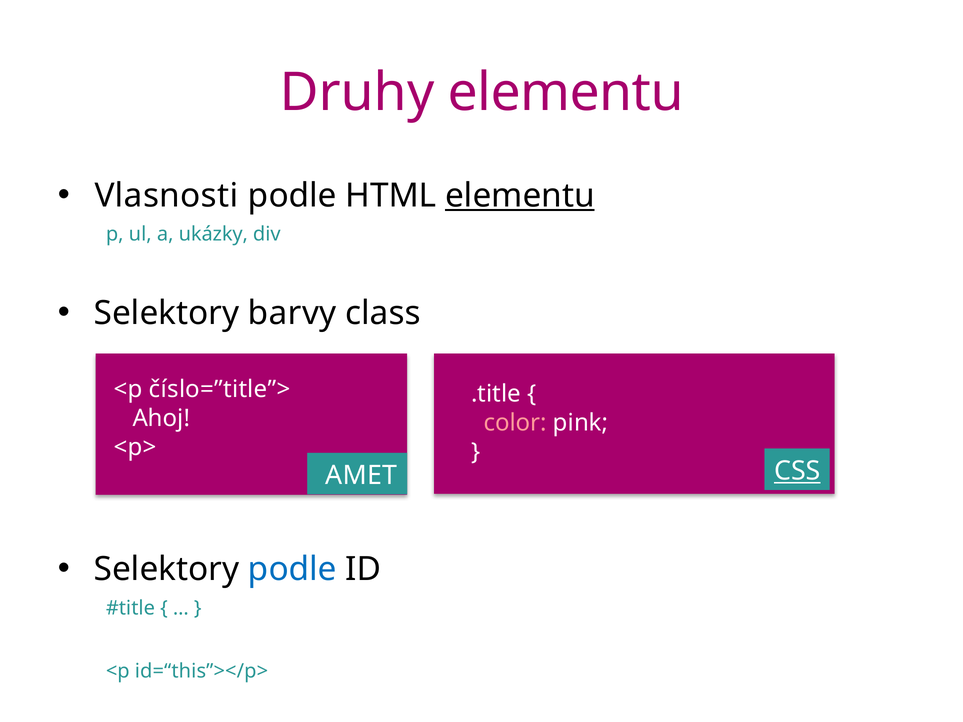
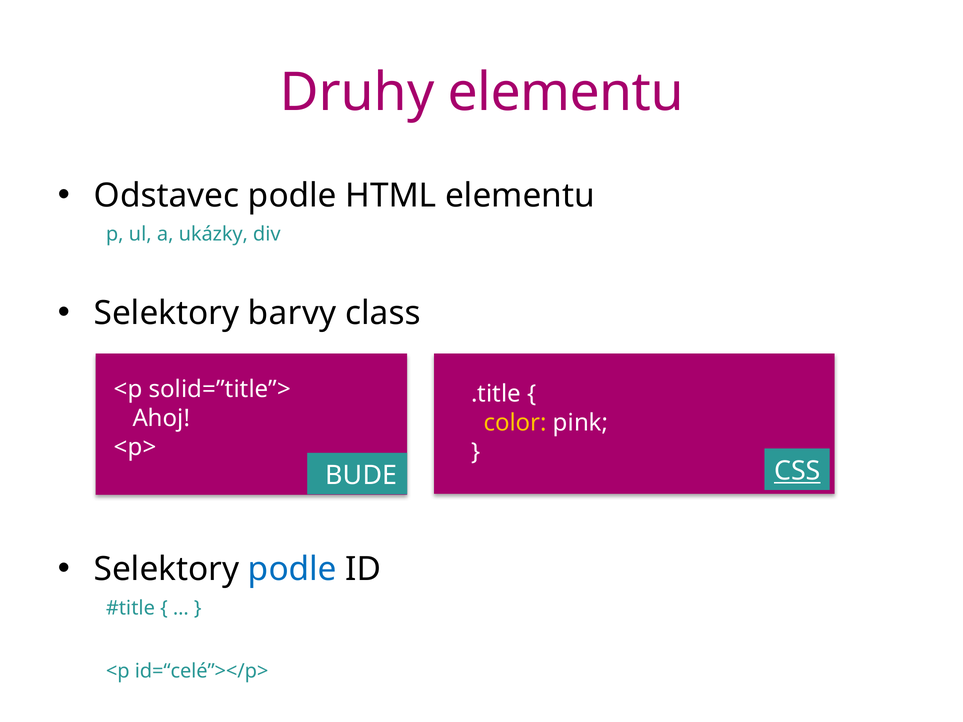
Vlasnosti: Vlasnosti -> Odstavec
elementu at (520, 196) underline: present -> none
číslo=”title”>: číslo=”title”> -> solid=”title”>
color colour: pink -> yellow
AMET: AMET -> BUDE
id=“this”></p>: id=“this”></p> -> id=“celé”></p>
